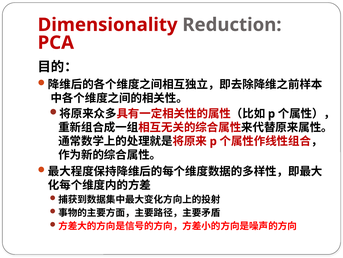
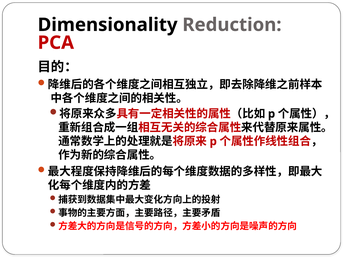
Dimensionality colour: red -> black
